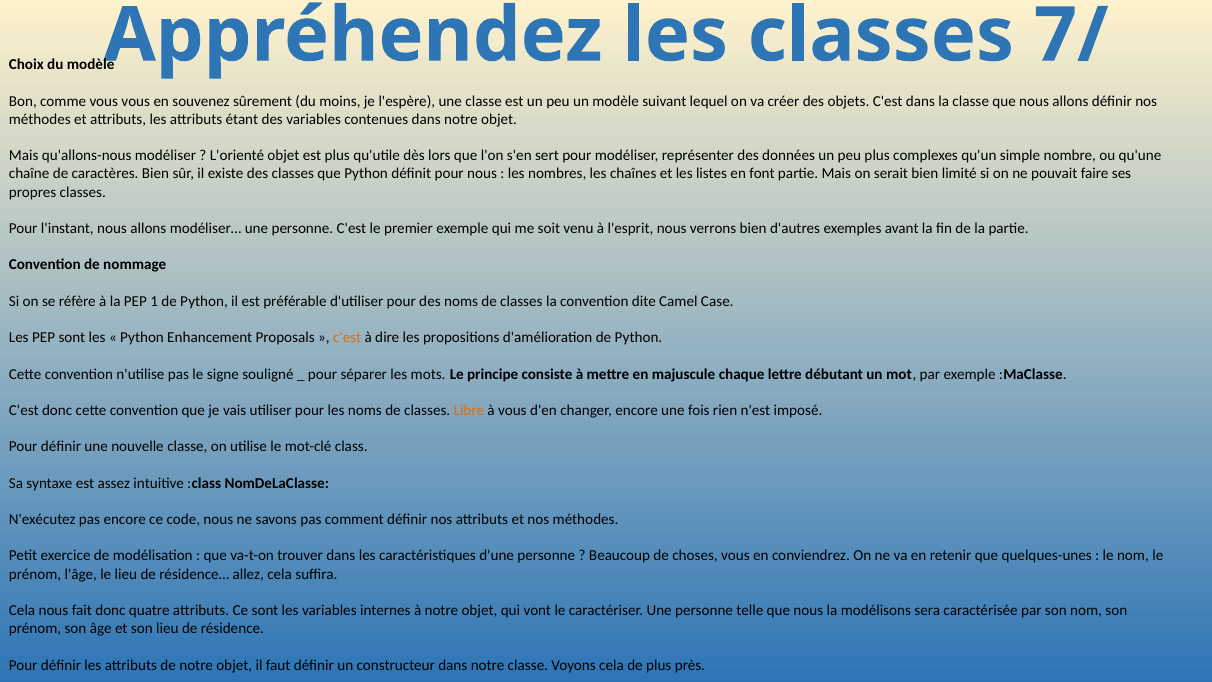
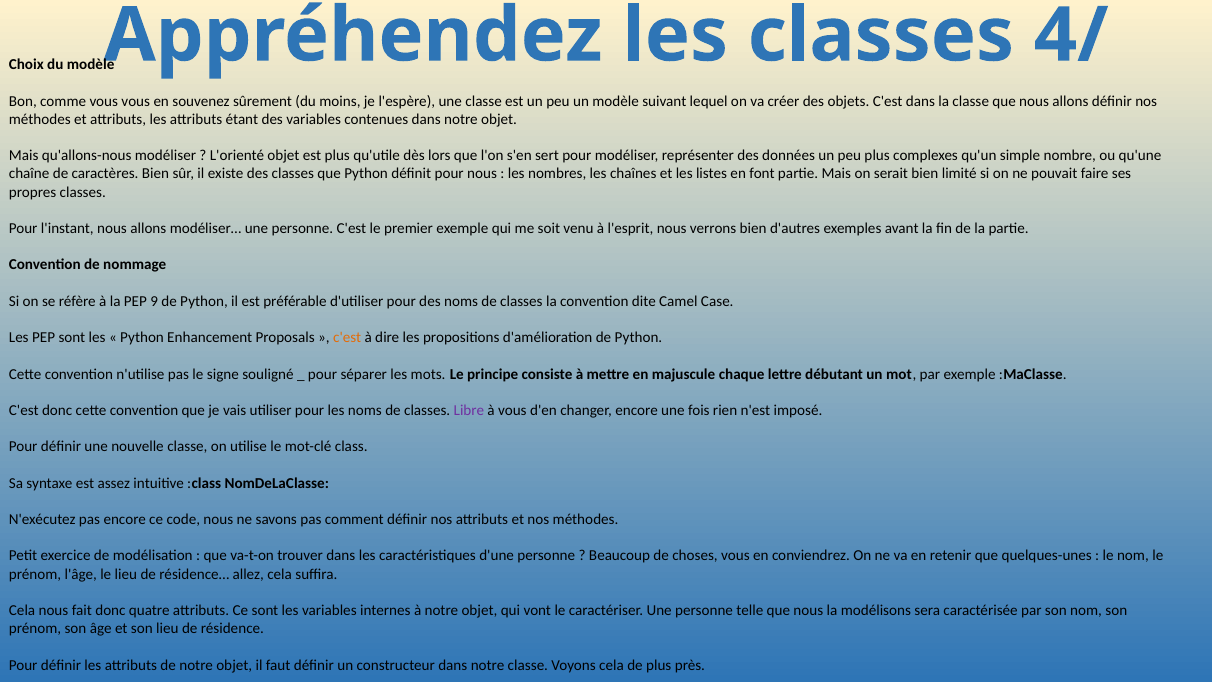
7/: 7/ -> 4/
1: 1 -> 9
Libre colour: orange -> purple
